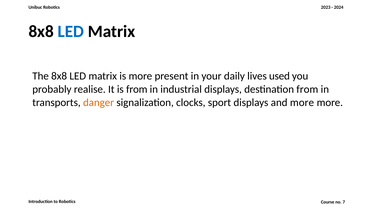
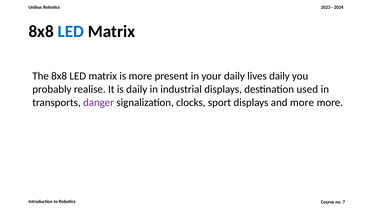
lives used: used -> daily
is from: from -> daily
destination from: from -> used
danger colour: orange -> purple
